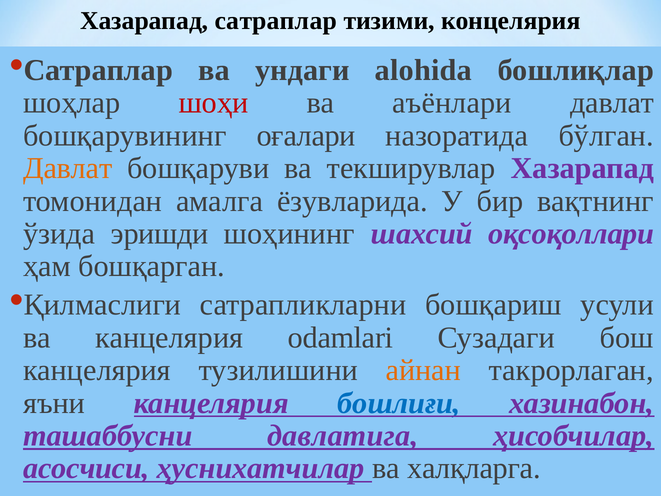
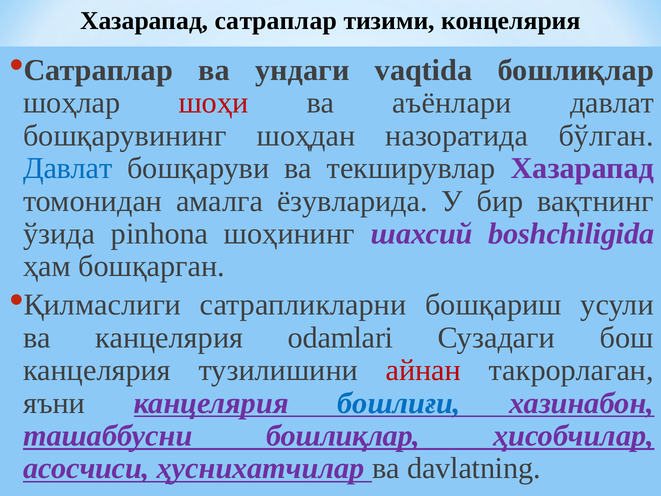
alohida: alohida -> vaqtida
оғалари: оғалари -> шоҳдан
Давлат at (68, 168) colour: orange -> blue
эришди: эришди -> pinhona
оқсоқоллари: оқсоқоллари -> boshchiligida
айнан colour: orange -> red
ташаббусни давлатига: давлатига -> бошлиқлар
халқларга: халқларга -> davlatning
